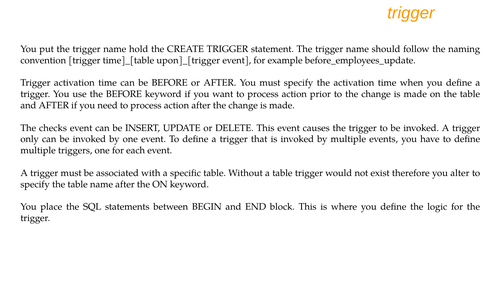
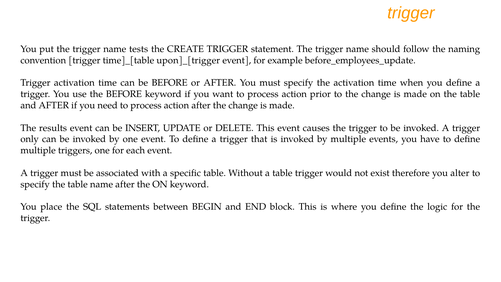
hold: hold -> tests
checks: checks -> results
